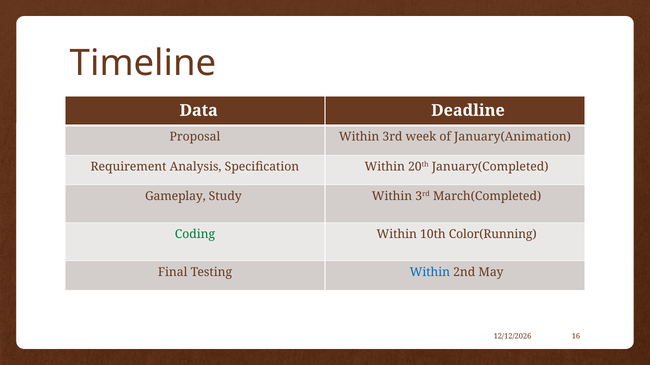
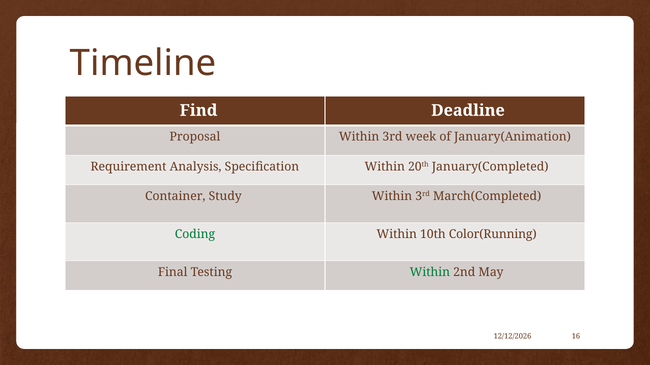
Data: Data -> Find
Gameplay: Gameplay -> Container
Within at (430, 273) colour: blue -> green
